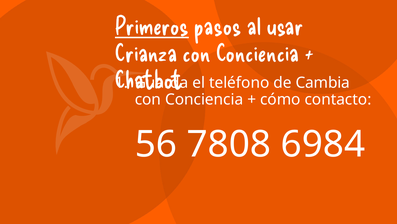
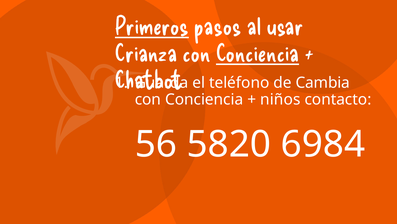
Conciencia at (258, 53) underline: none -> present
cómo: cómo -> niños
7808: 7808 -> 5820
